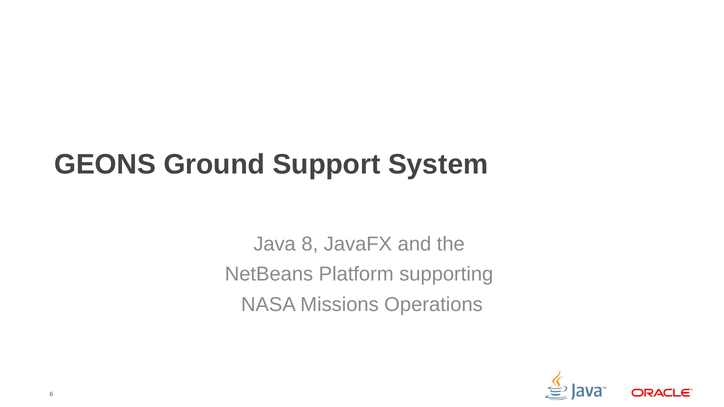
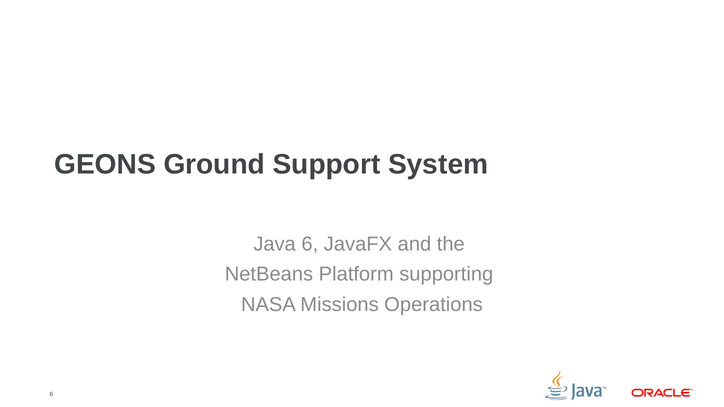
Java 8: 8 -> 6
